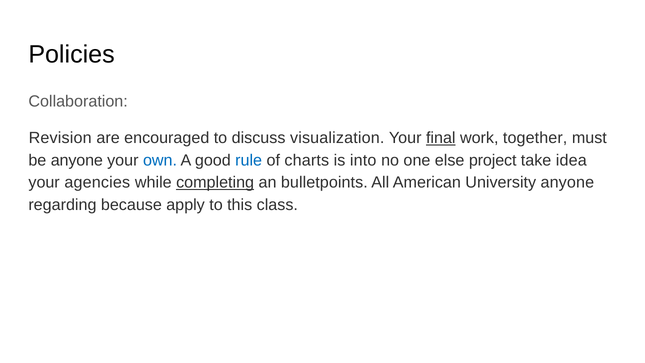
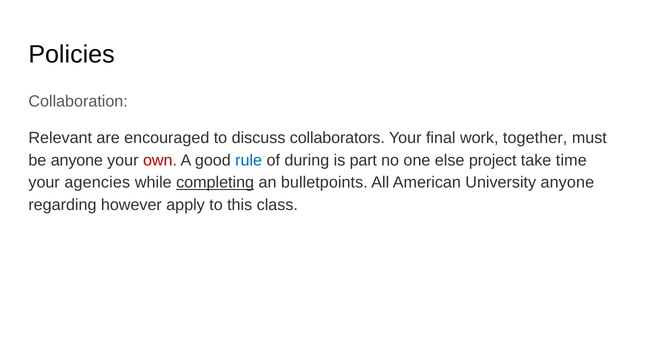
Revision: Revision -> Relevant
visualization: visualization -> collaborators
final underline: present -> none
own colour: blue -> red
charts: charts -> during
into: into -> part
idea: idea -> time
because: because -> however
